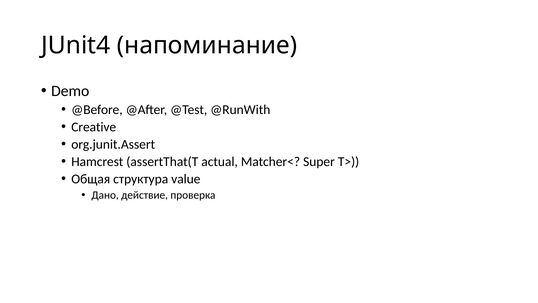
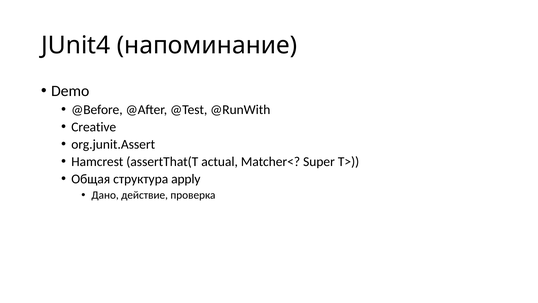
value: value -> apply
